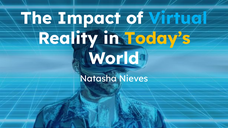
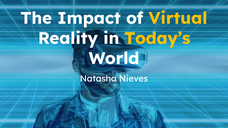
Virtual colour: light blue -> yellow
